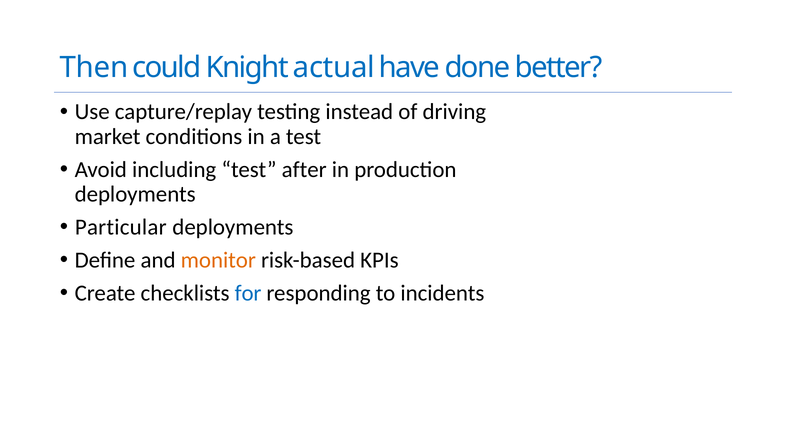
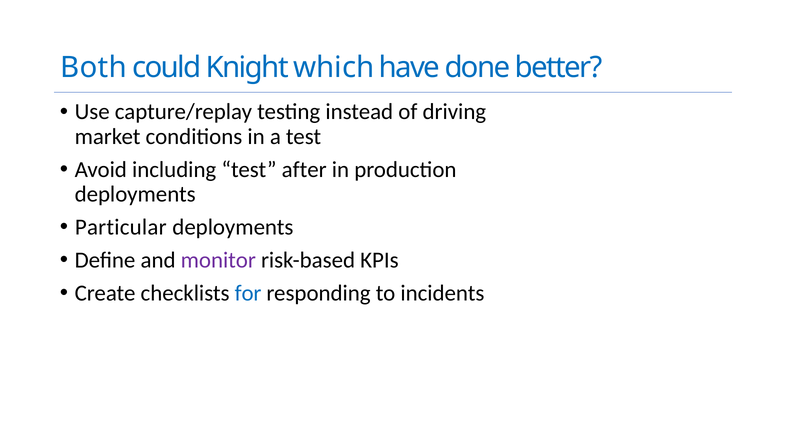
Then: Then -> Both
actual: actual -> which
monitor colour: orange -> purple
